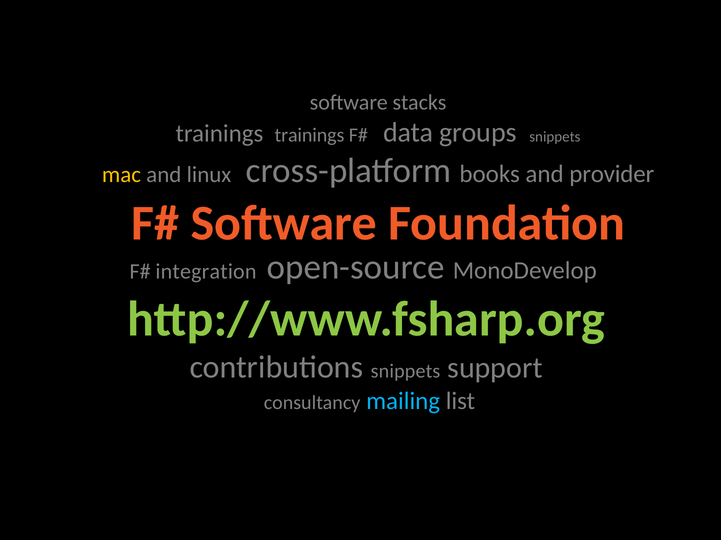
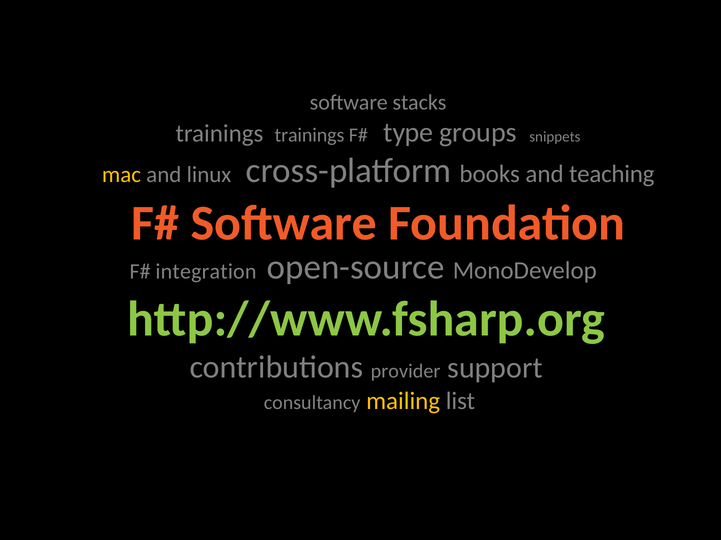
data: data -> type
provider: provider -> teaching
contributions snippets: snippets -> provider
mailing colour: light blue -> yellow
